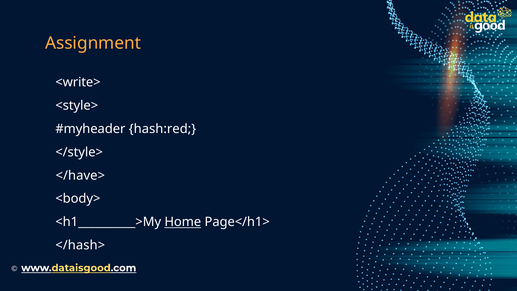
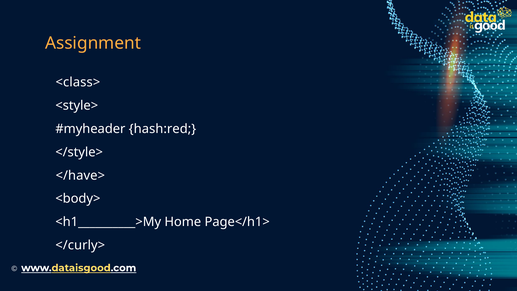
<write>: <write> -> <class>
Home underline: present -> none
</hash>: </hash> -> </curly>
